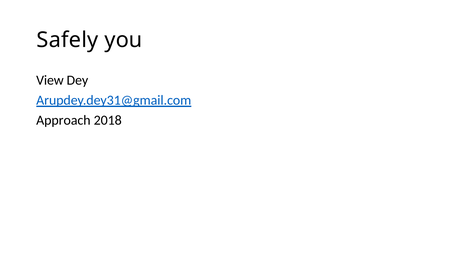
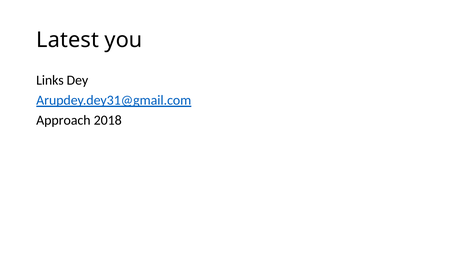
Safely: Safely -> Latest
View: View -> Links
